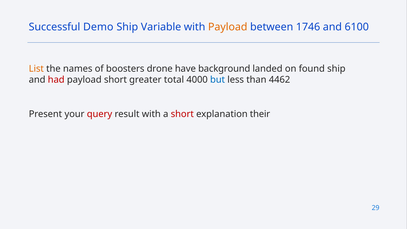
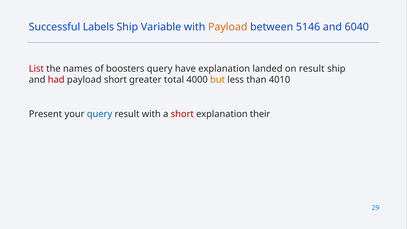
Demo: Demo -> Labels
1746: 1746 -> 5146
6100: 6100 -> 6040
List colour: orange -> red
boosters drone: drone -> query
have background: background -> explanation
on found: found -> result
but colour: blue -> orange
4462: 4462 -> 4010
query at (100, 114) colour: red -> blue
